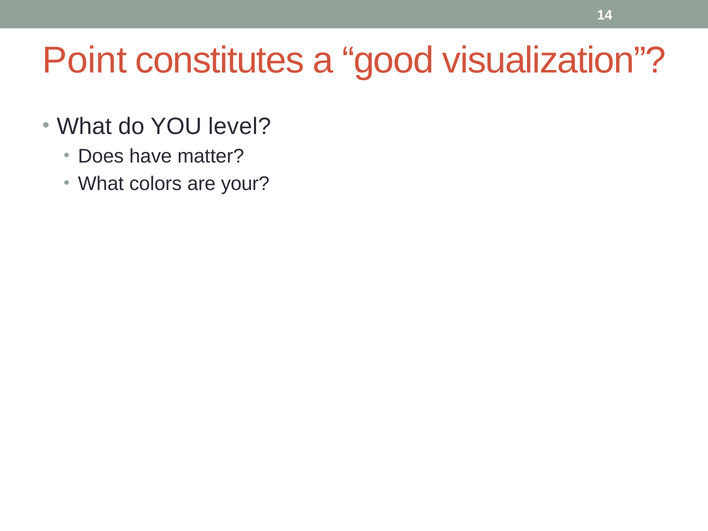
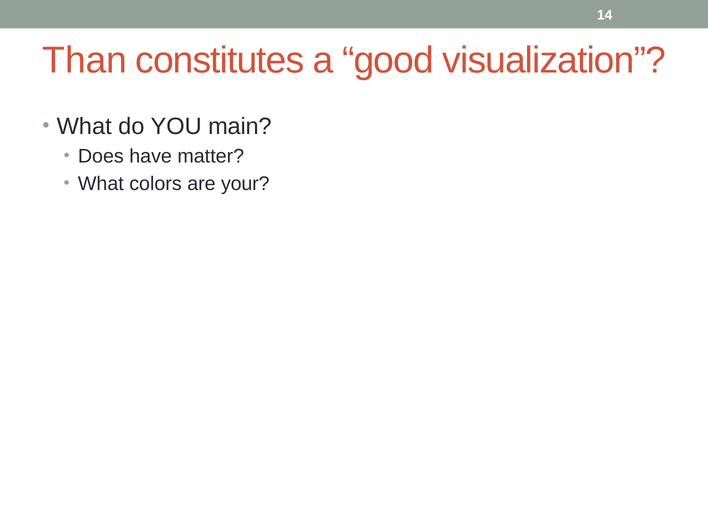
Point: Point -> Than
level: level -> main
